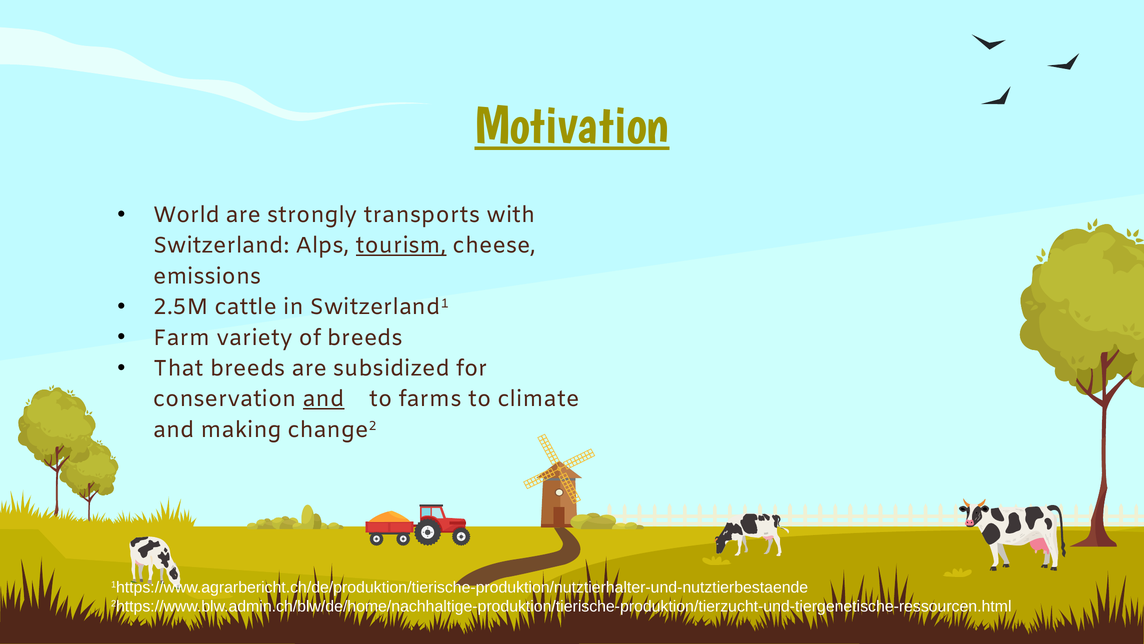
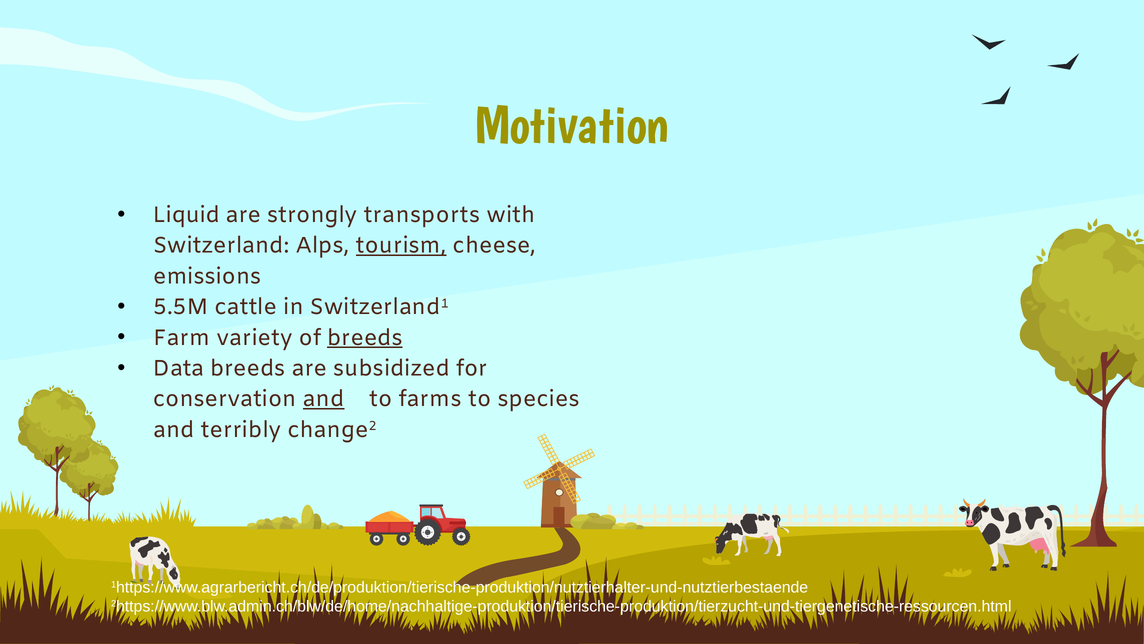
Motivation underline: present -> none
World: World -> Liquid
2.5M: 2.5M -> 5.5M
breeds at (365, 337) underline: none -> present
That: That -> Data
climate: climate -> species
making: making -> terribly
